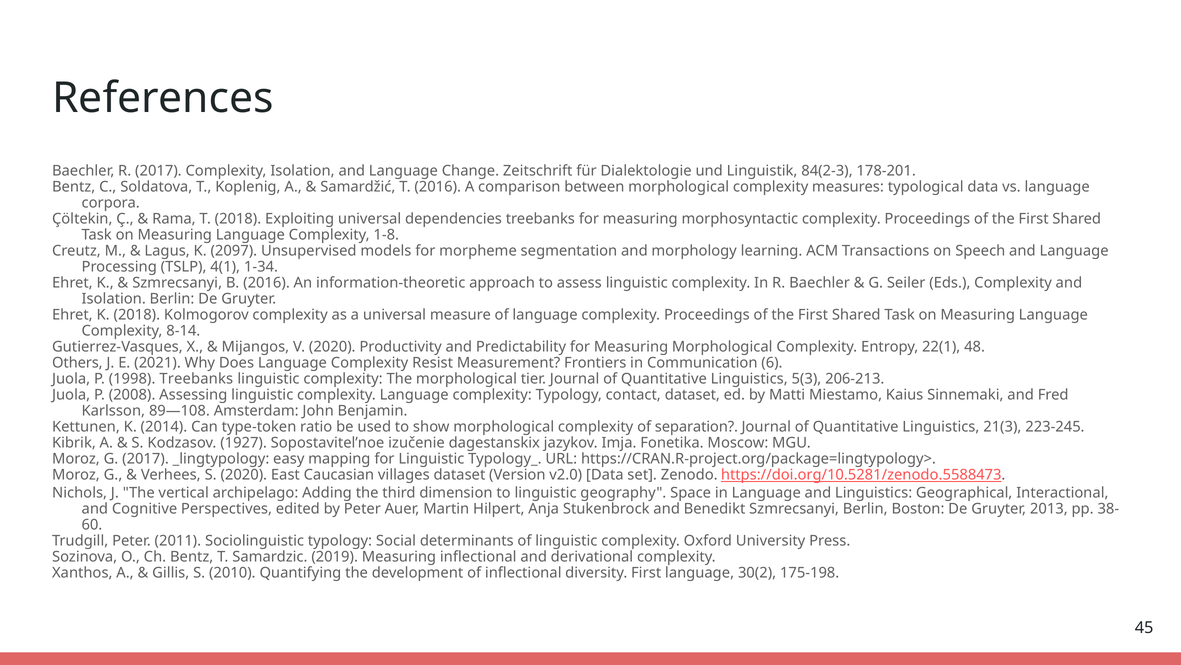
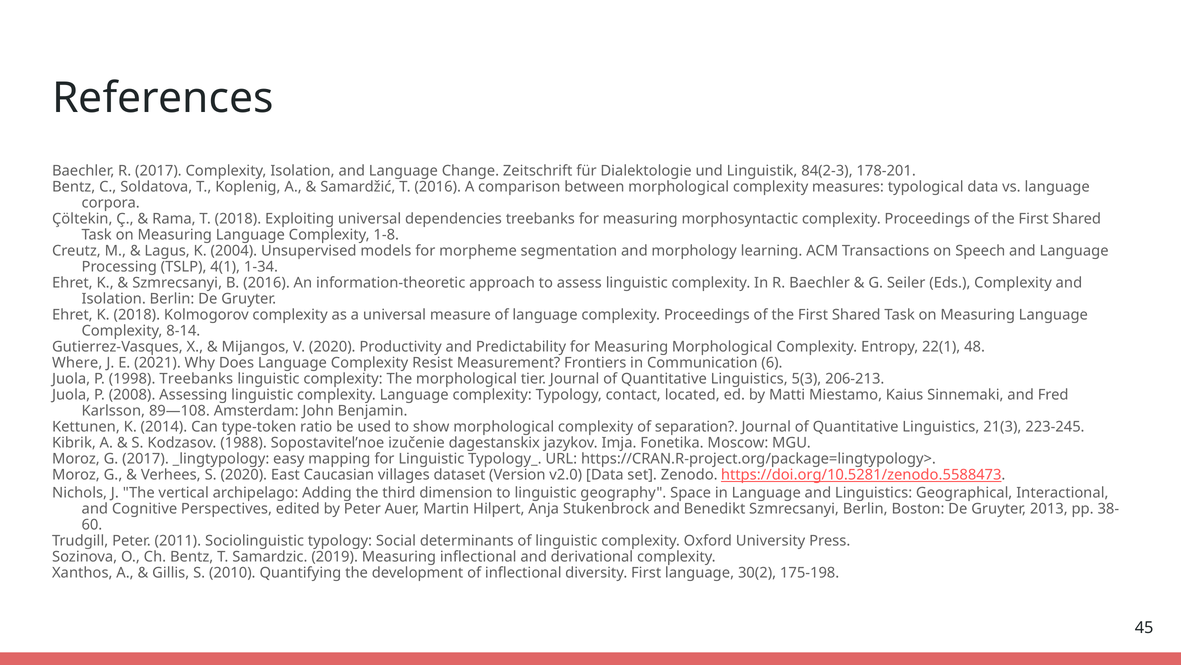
2097: 2097 -> 2004
Others: Others -> Where
contact dataset: dataset -> located
1927: 1927 -> 1988
